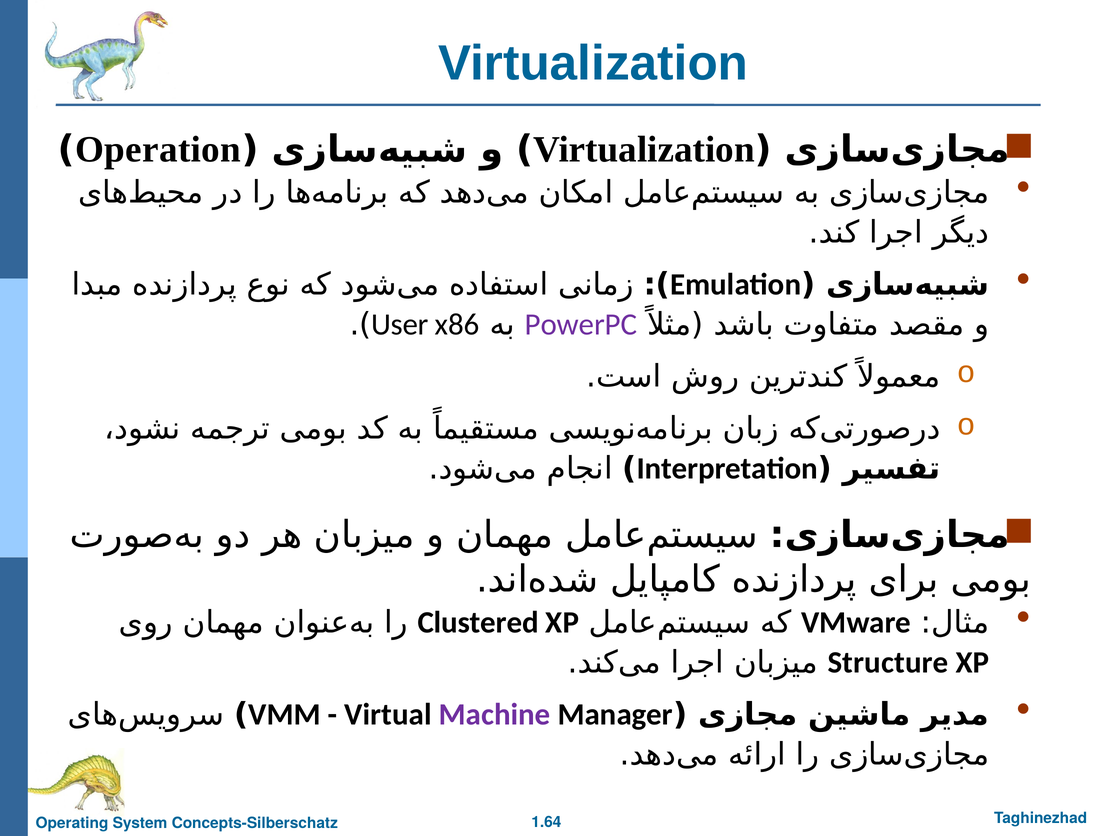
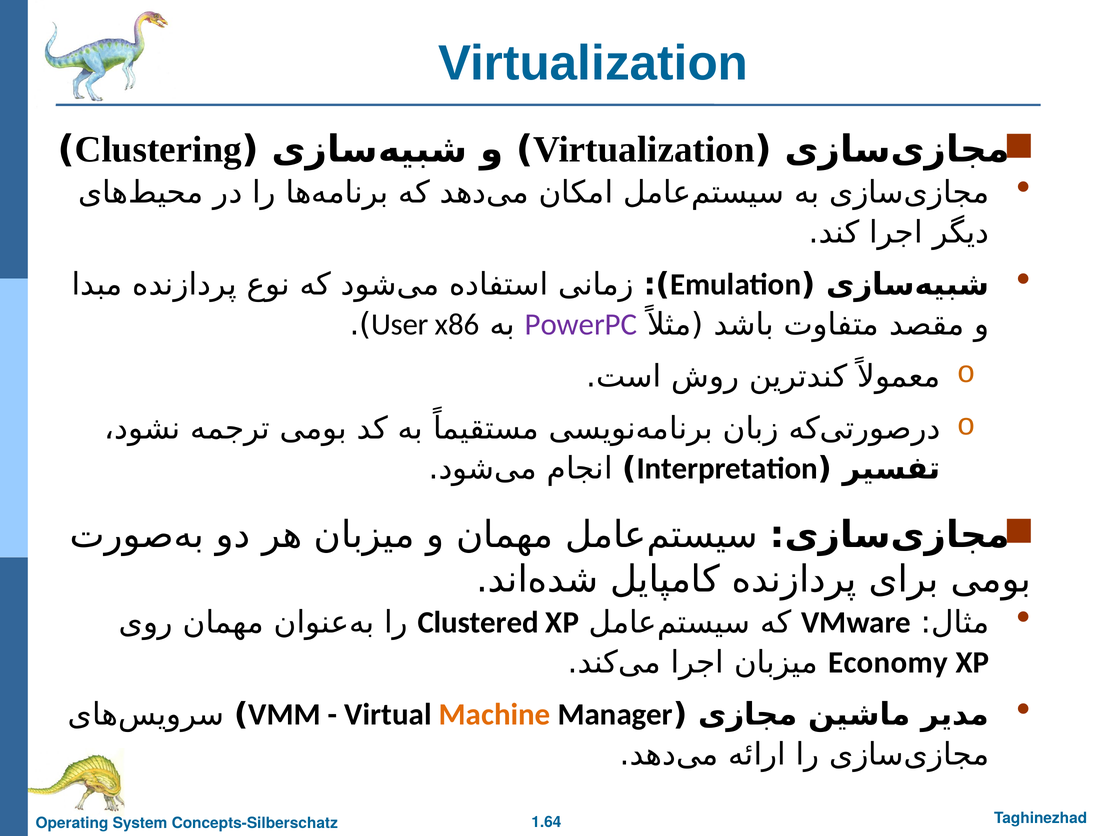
Operation: Operation -> Clustering
Structure: Structure -> Economy
Machine colour: purple -> orange
